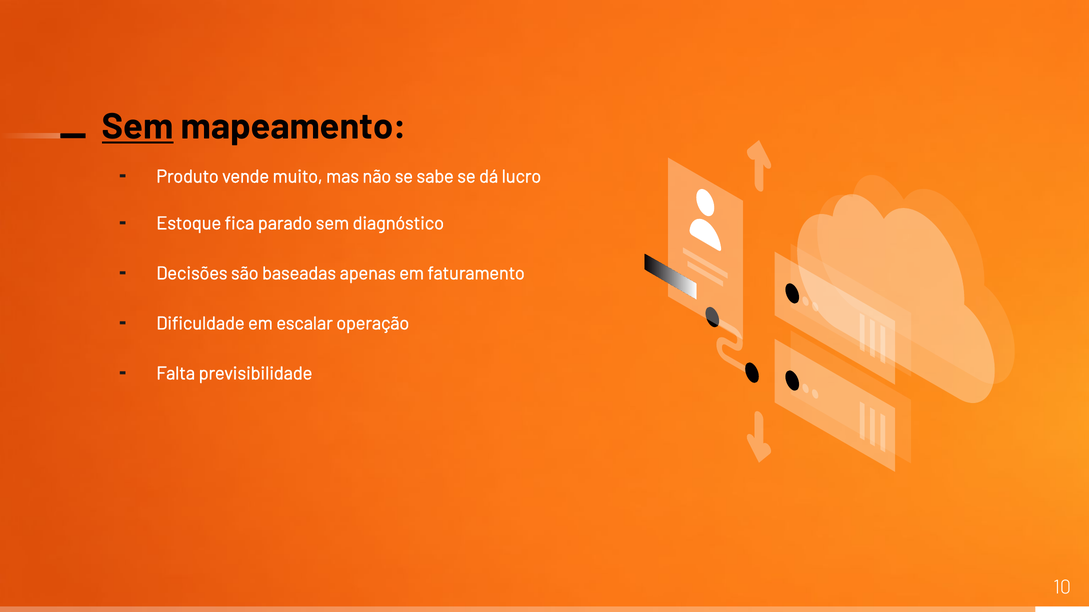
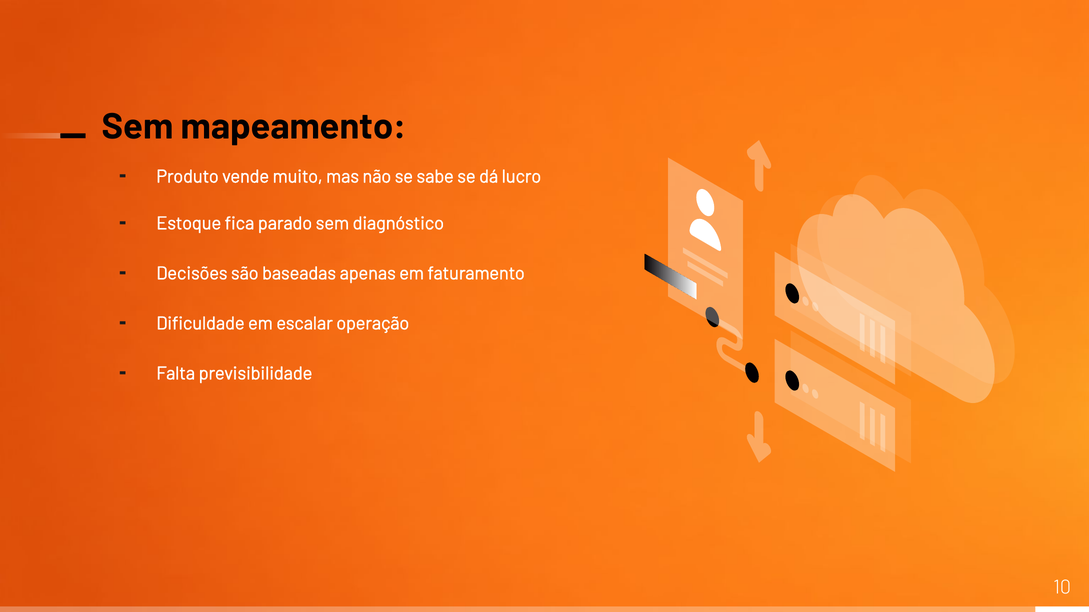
Sem at (138, 127) underline: present -> none
